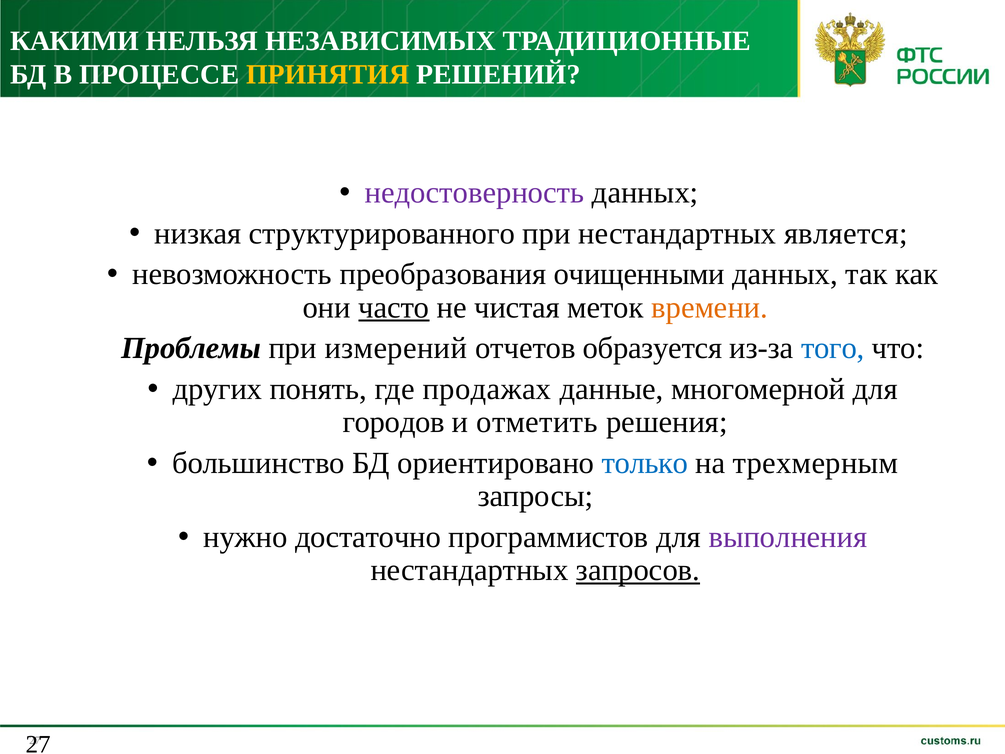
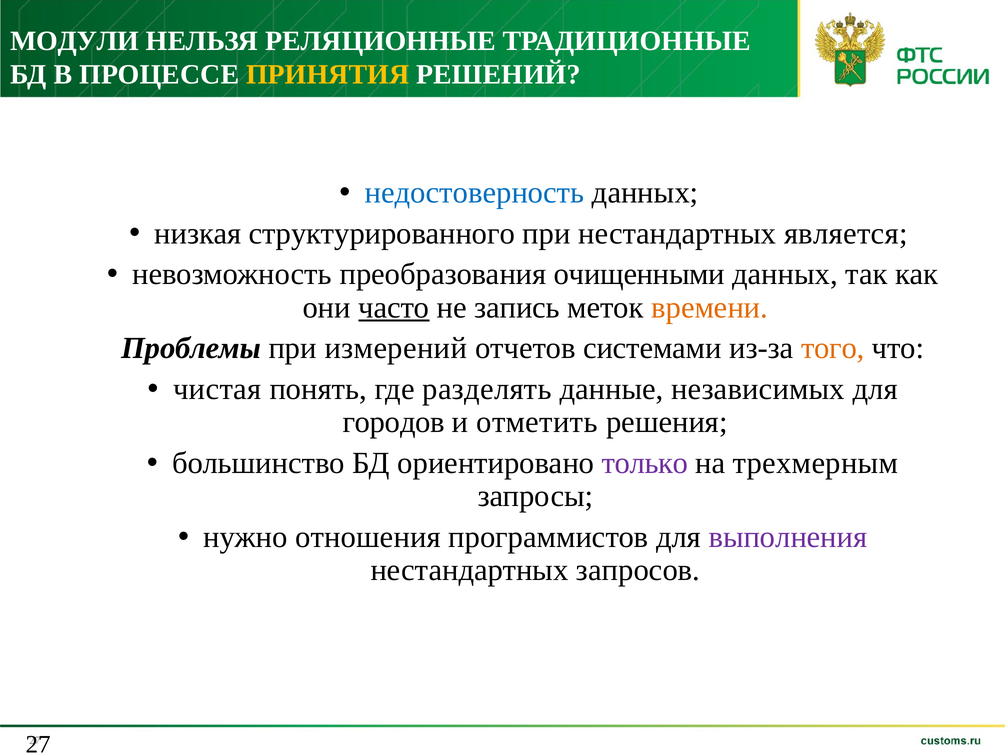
КАКИМИ: КАКИМИ -> МОДУЛИ
НЕЗАВИСИМЫХ: НЕЗАВИСИМЫХ -> РЕЛЯЦИОННЫЕ
недостоверность colour: purple -> blue
чистая: чистая -> запись
образуется: образуется -> системами
того colour: blue -> orange
других: других -> чистая
продажах: продажах -> разделять
многомерной: многомерной -> независимых
только colour: blue -> purple
достаточно: достаточно -> отношения
запросов underline: present -> none
